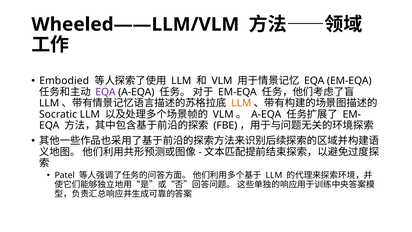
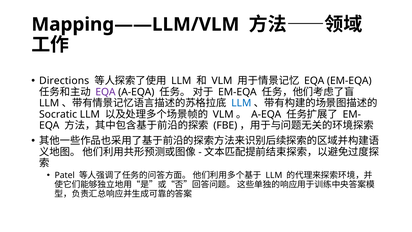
Wheeled——LLM/VLM: Wheeled——LLM/VLM -> Mapping——LLM/VLM
Embodied: Embodied -> Directions
LLM at (241, 103) colour: orange -> blue
